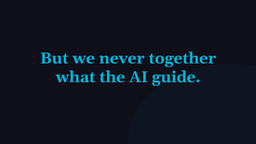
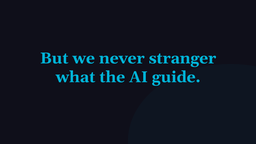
together: together -> stranger
